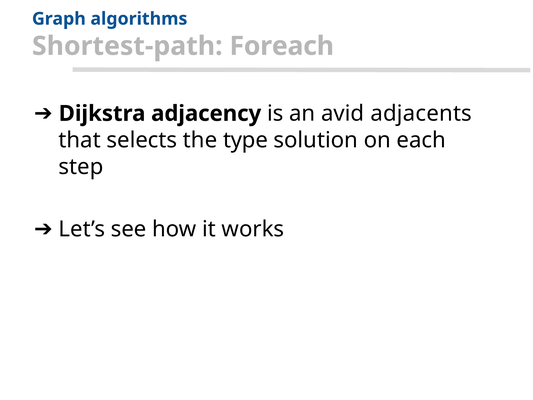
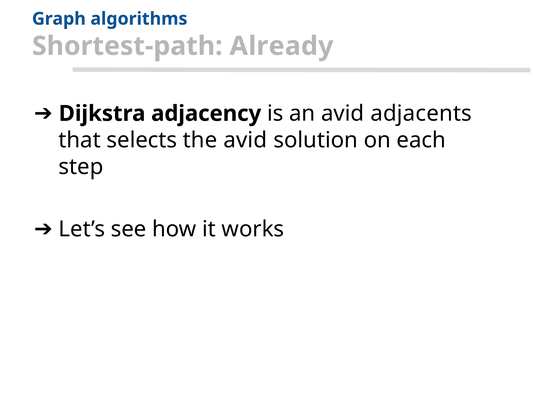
Foreach: Foreach -> Already
the type: type -> avid
